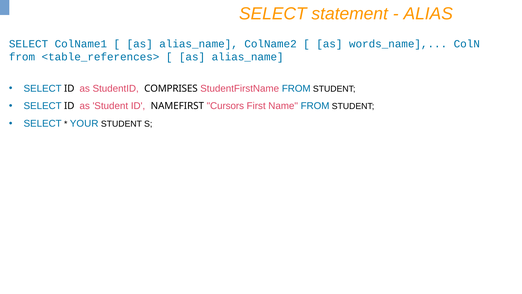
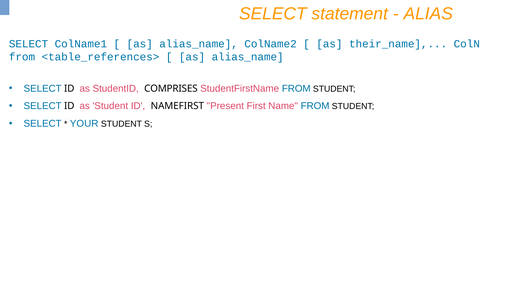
words_name: words_name -> their_name
Cursors: Cursors -> Present
